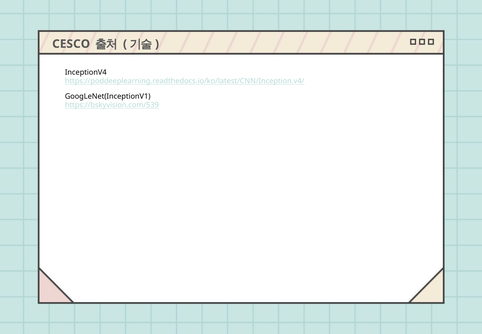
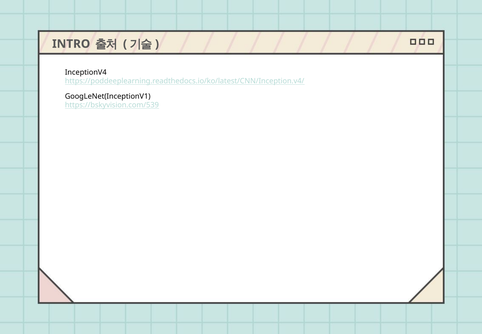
CESCO: CESCO -> INTRO
